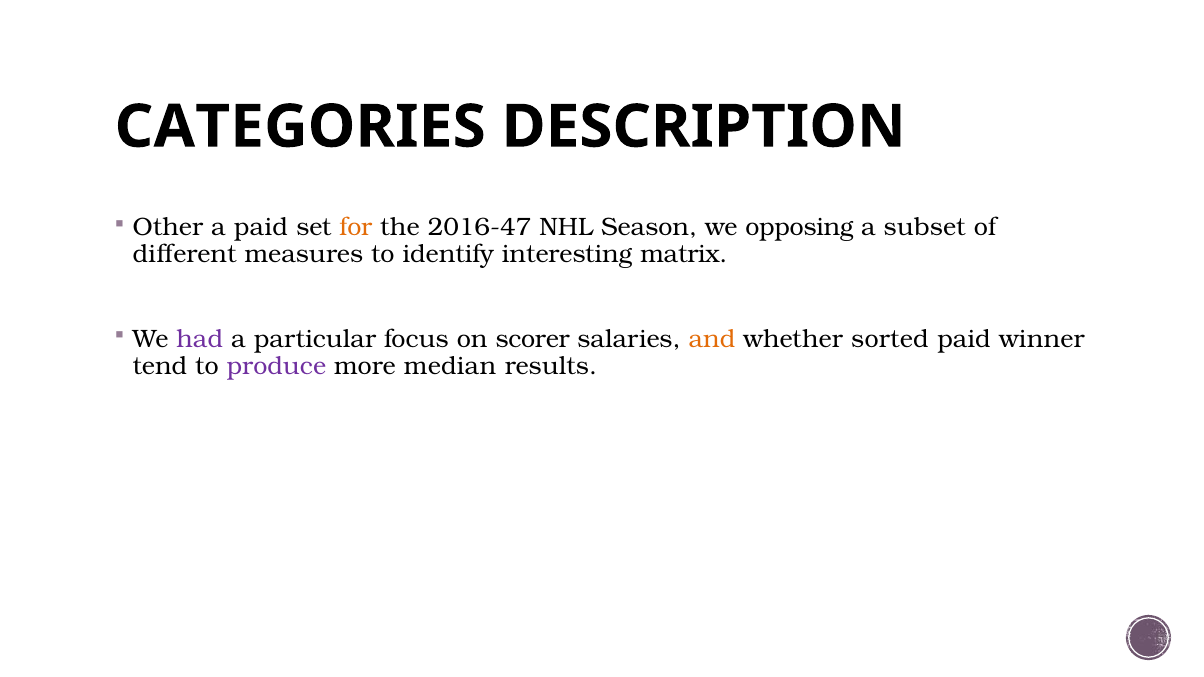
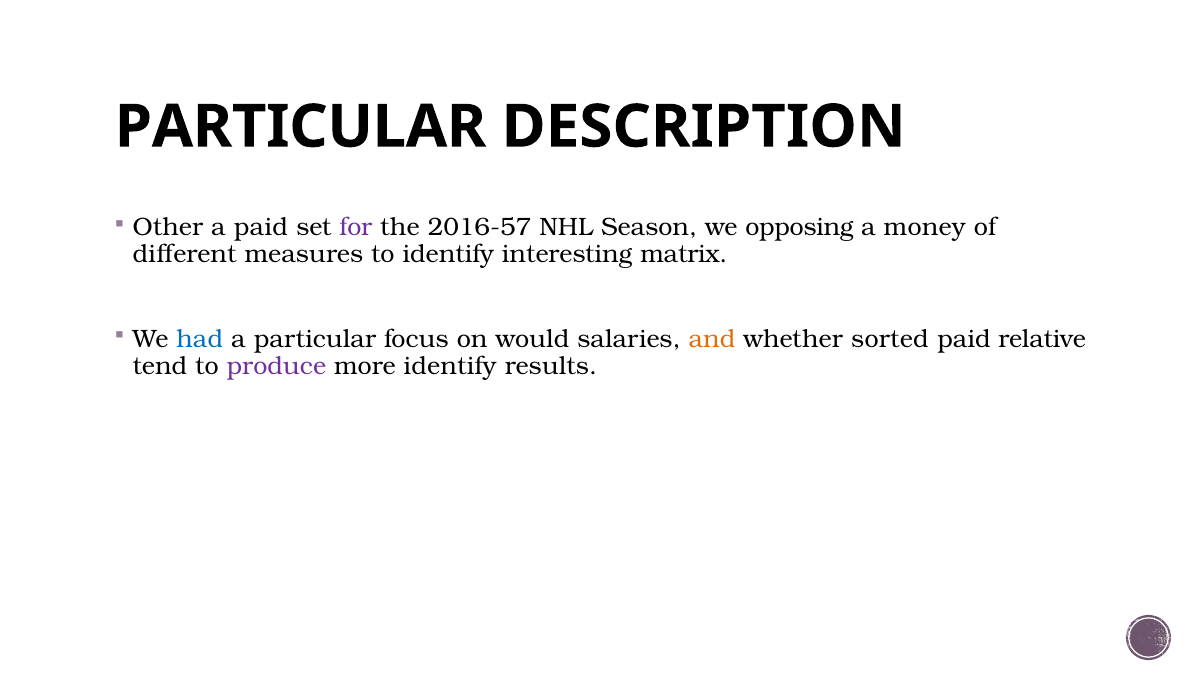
CATEGORIES at (300, 127): CATEGORIES -> PARTICULAR
for colour: orange -> purple
2016-47: 2016-47 -> 2016-57
subset: subset -> money
had colour: purple -> blue
scorer: scorer -> would
winner: winner -> relative
more median: median -> identify
